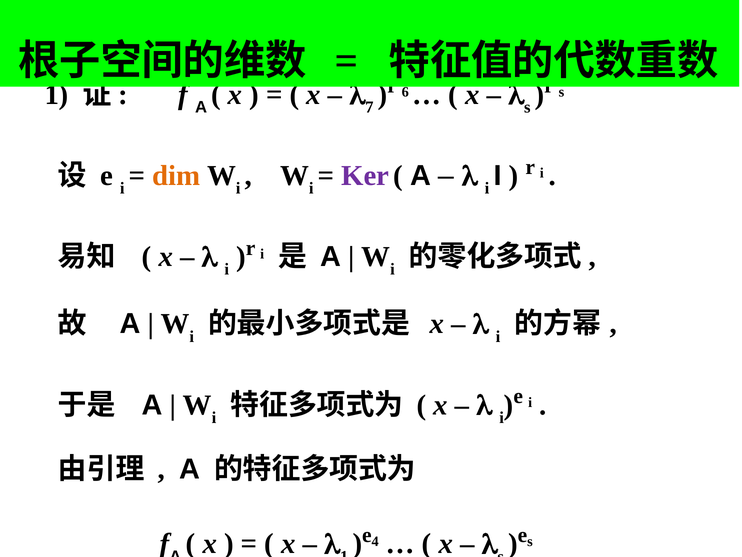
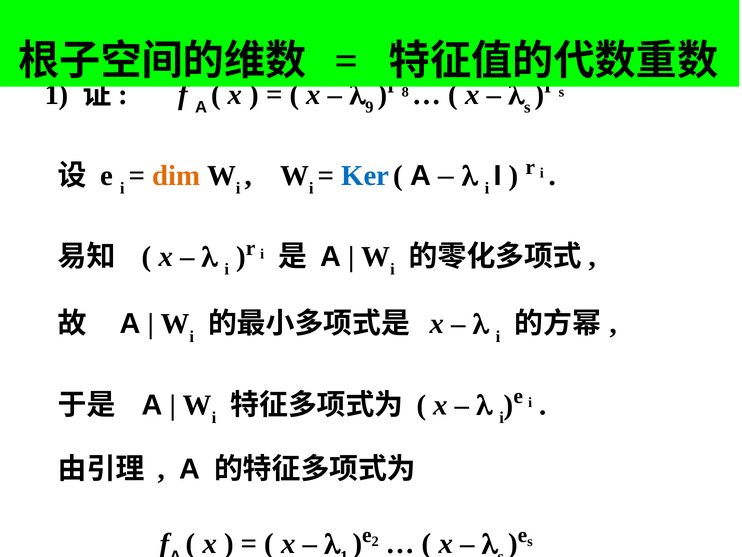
7: 7 -> 9
6: 6 -> 8
Ker colour: purple -> blue
4: 4 -> 2
